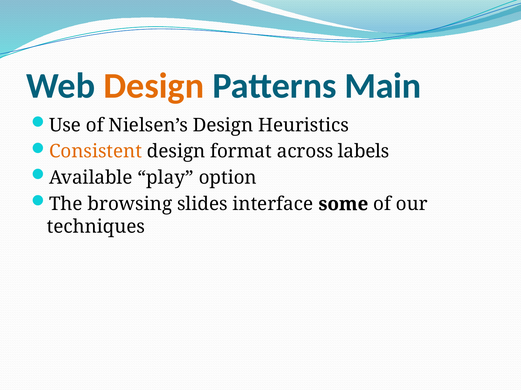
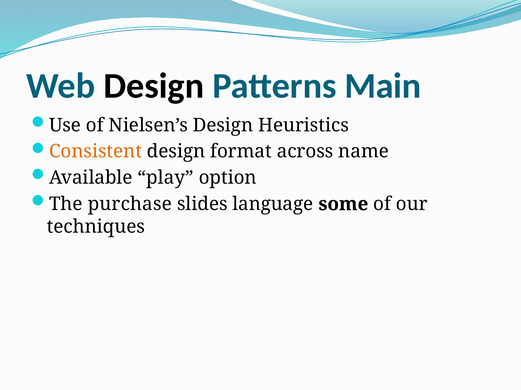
Design at (154, 86) colour: orange -> black
labels: labels -> name
browsing: browsing -> purchase
interface: interface -> language
